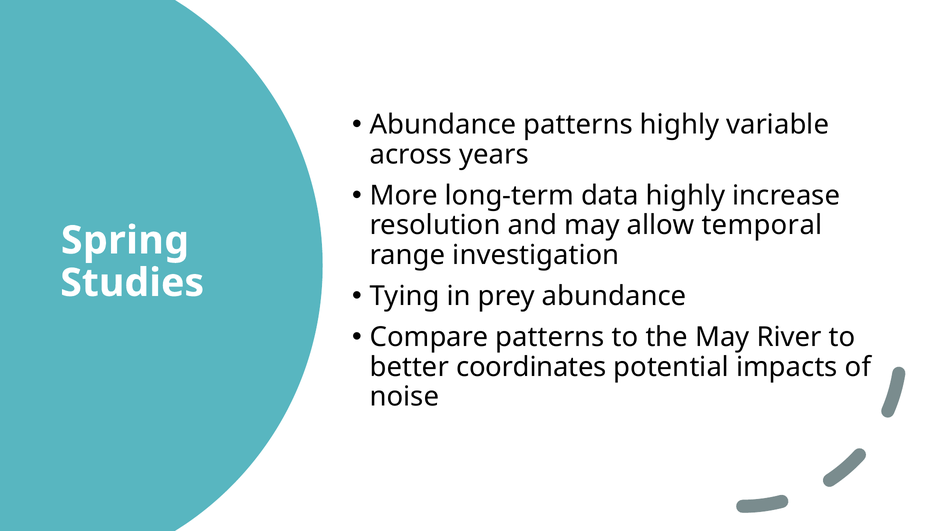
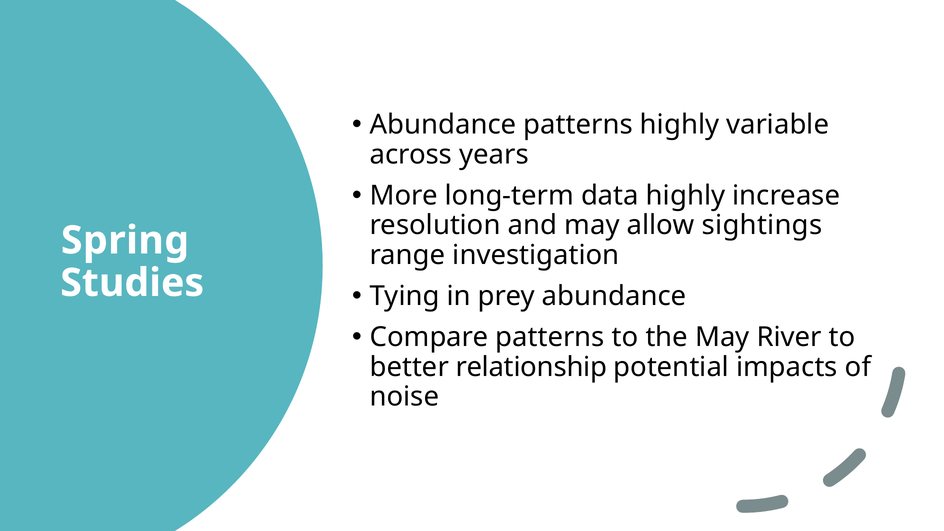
temporal: temporal -> sightings
coordinates: coordinates -> relationship
